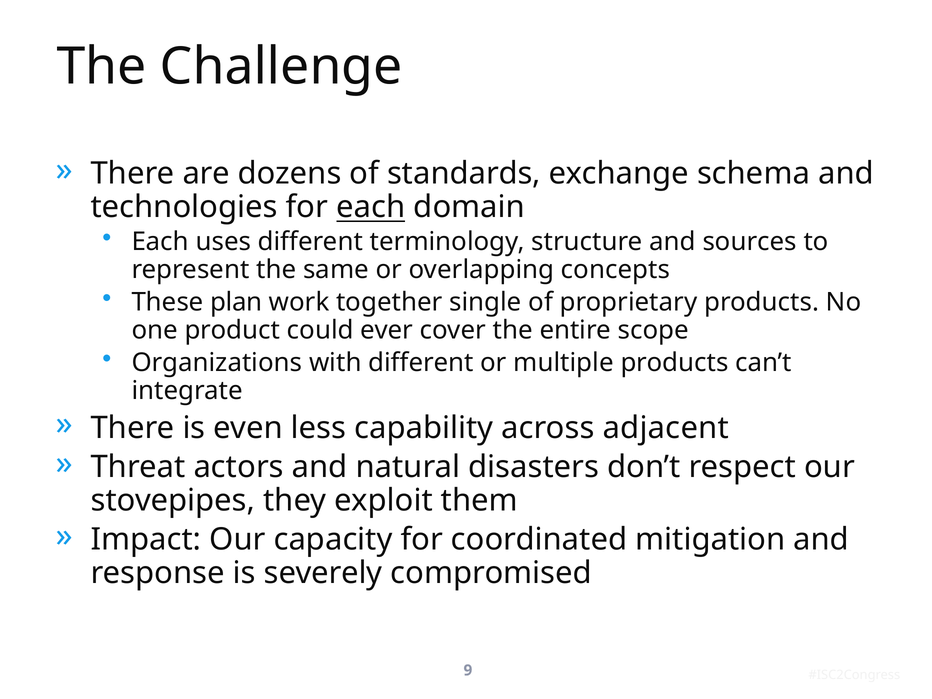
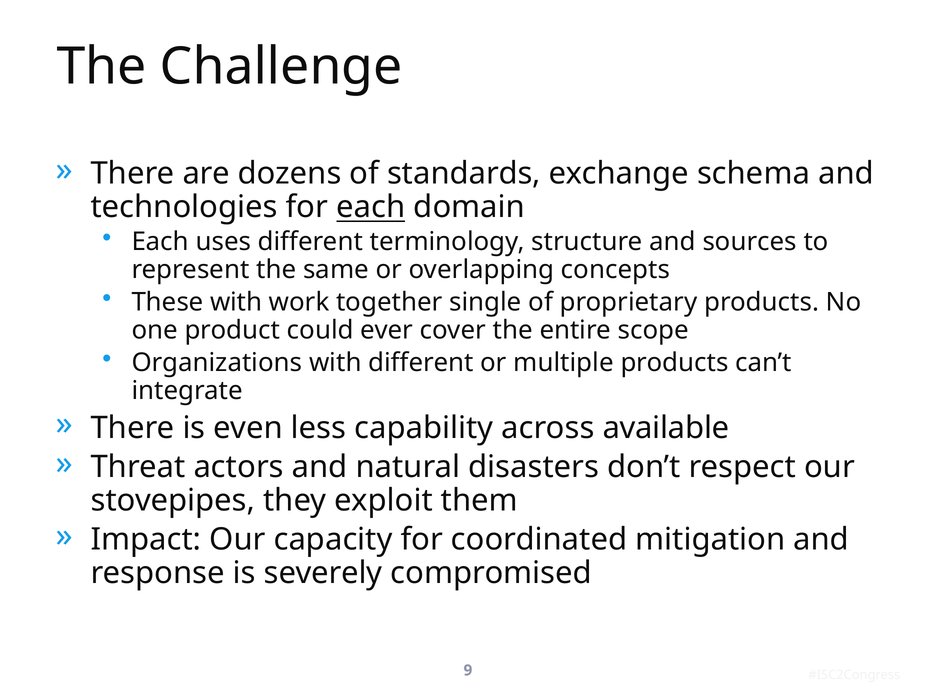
These plan: plan -> with
adjacent: adjacent -> available
